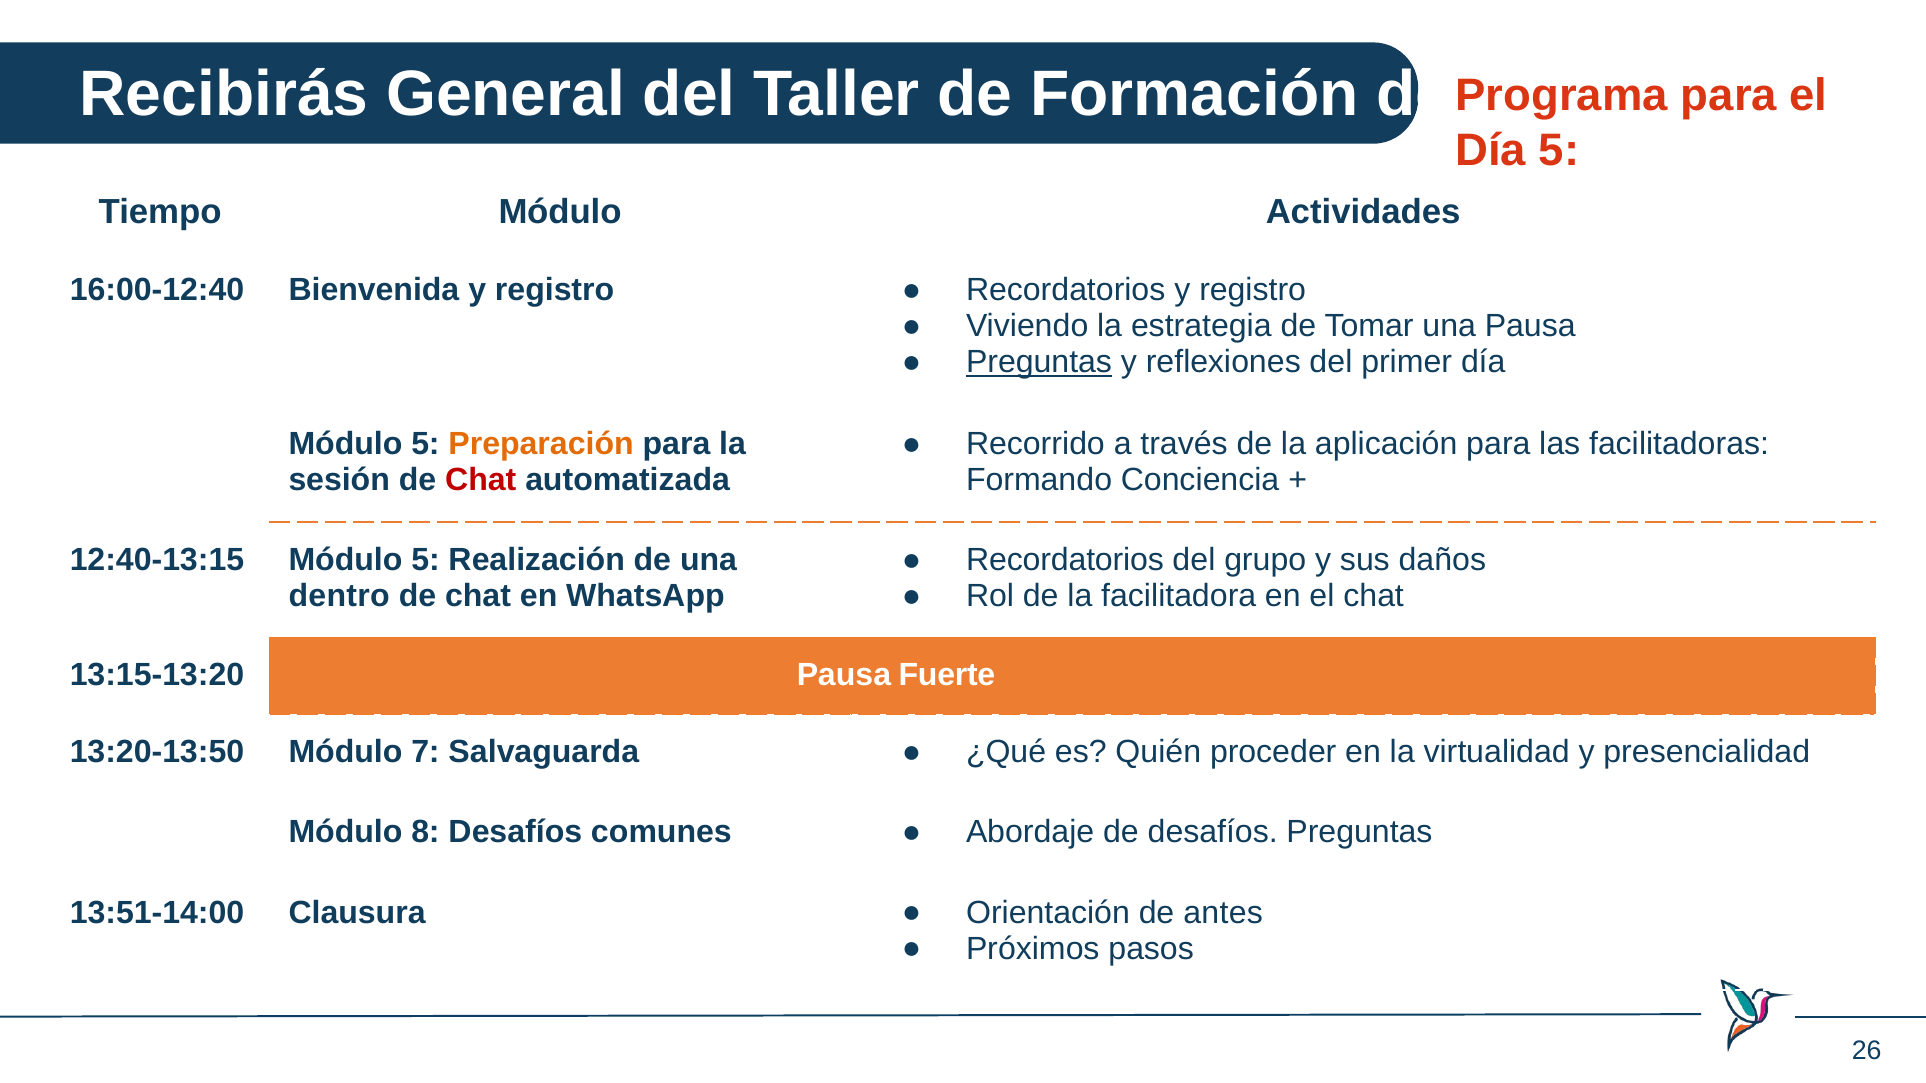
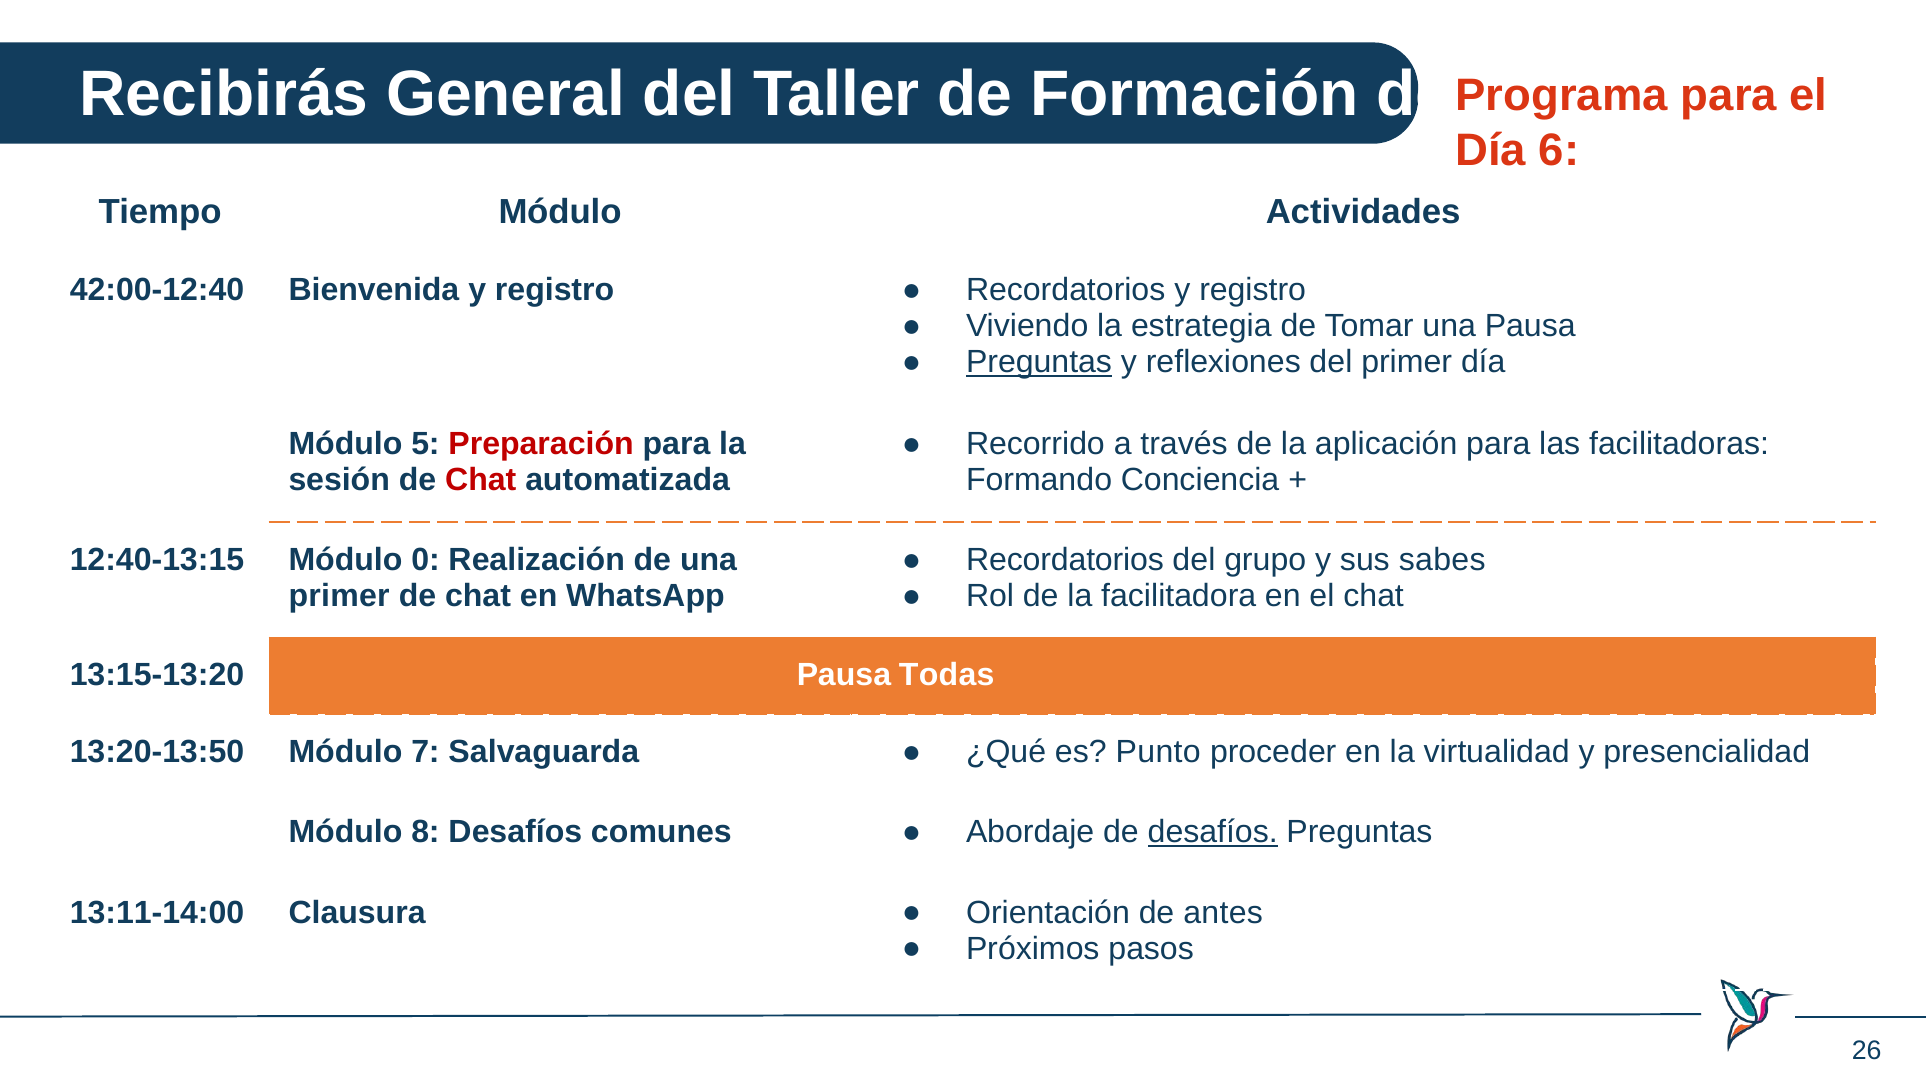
Día 5: 5 -> 6
16:00-12:40: 16:00-12:40 -> 42:00-12:40
Preparación colour: orange -> red
12:40-13:15 Módulo 5: 5 -> 0
daños: daños -> sabes
dentro at (339, 596): dentro -> primer
Fuerte: Fuerte -> Todas
Quién: Quién -> Punto
desafíos at (1213, 833) underline: none -> present
13:51-14:00: 13:51-14:00 -> 13:11-14:00
